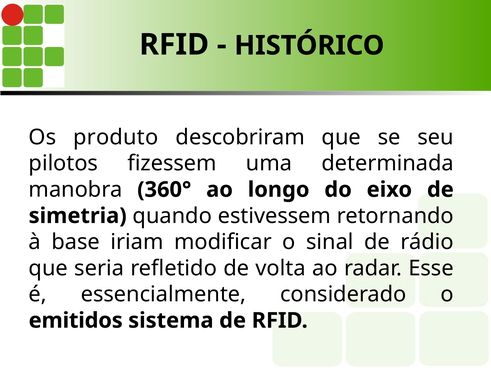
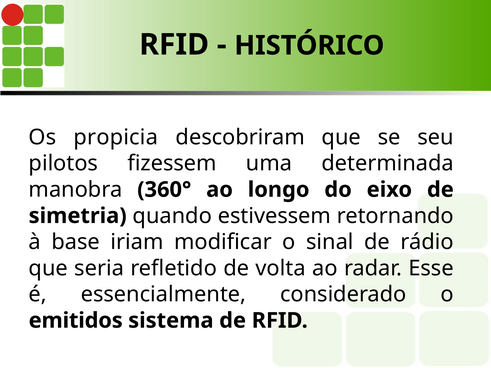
produto: produto -> propicia
